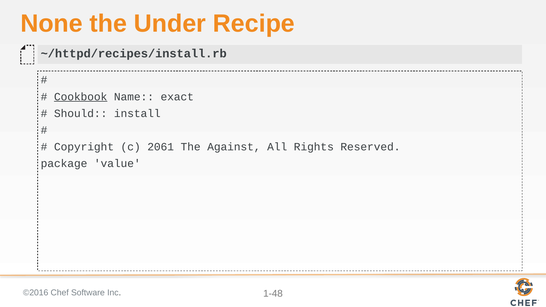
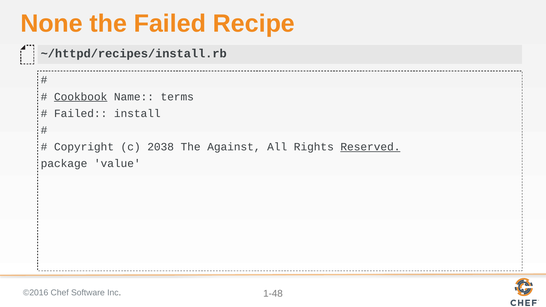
the Under: Under -> Failed
exact: exact -> terms
Should at (81, 113): Should -> Failed
2061: 2061 -> 2038
Reserved underline: none -> present
